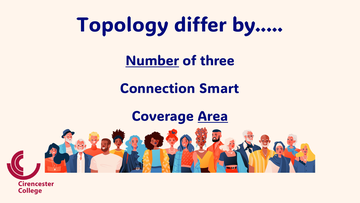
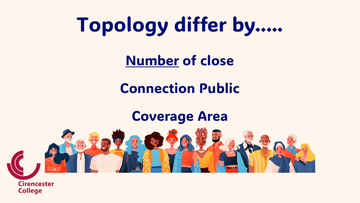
three: three -> close
Smart: Smart -> Public
Area underline: present -> none
